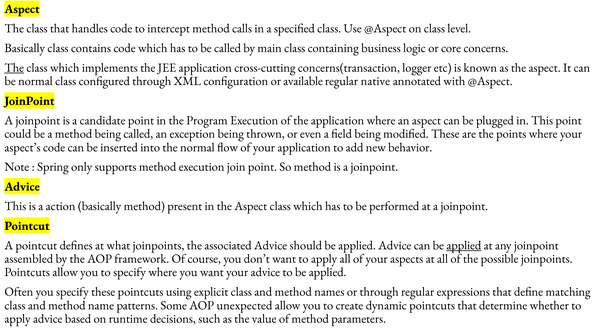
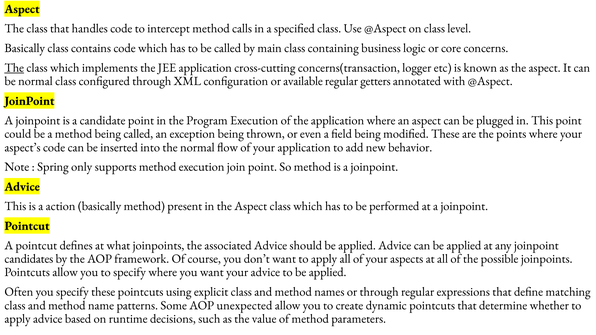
native: native -> getters
applied at (464, 246) underline: present -> none
assembled: assembled -> candidates
